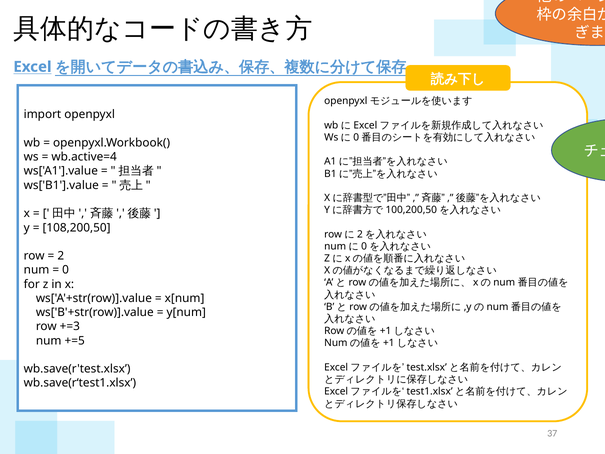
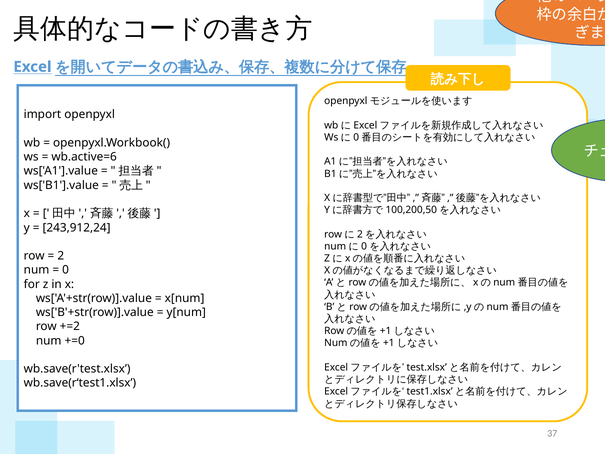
wb.active=4: wb.active=4 -> wb.active=6
108,200,50: 108,200,50 -> 243,912,24
+=3: +=3 -> +=2
+=5: +=5 -> +=0
